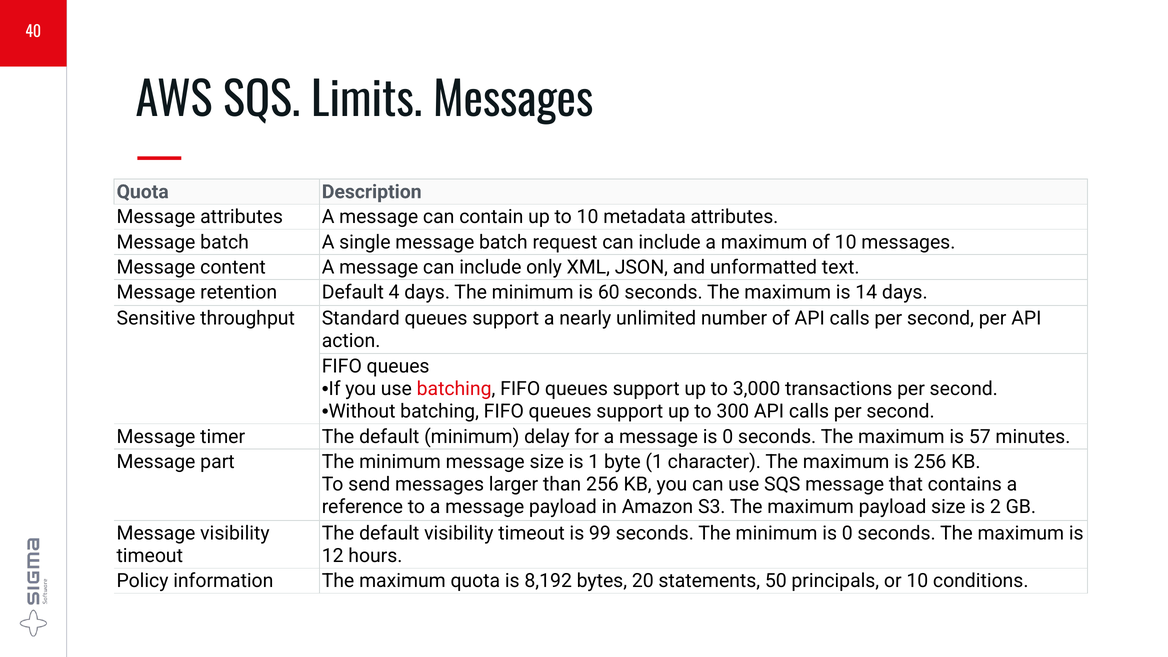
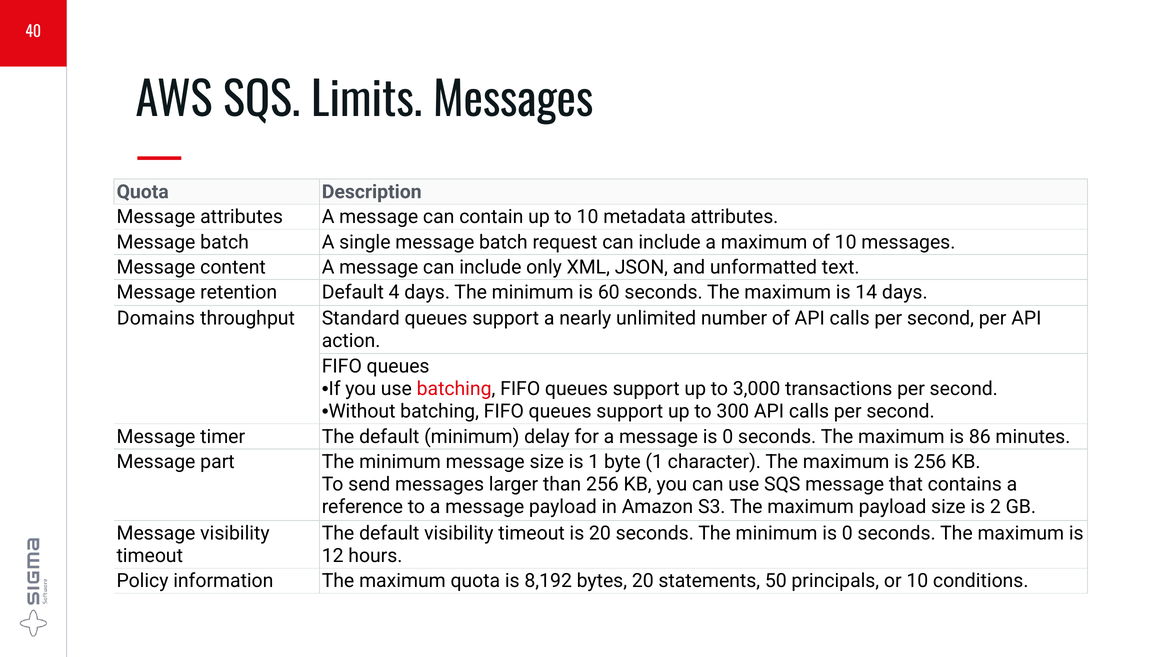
Sensitive: Sensitive -> Domains
57: 57 -> 86
is 99: 99 -> 20
